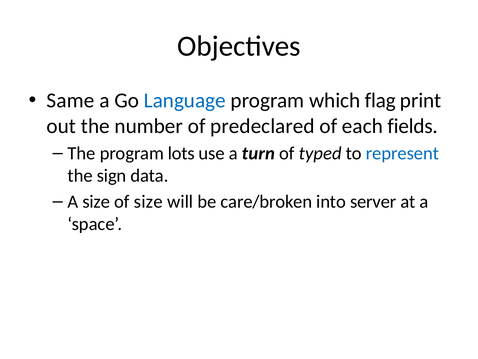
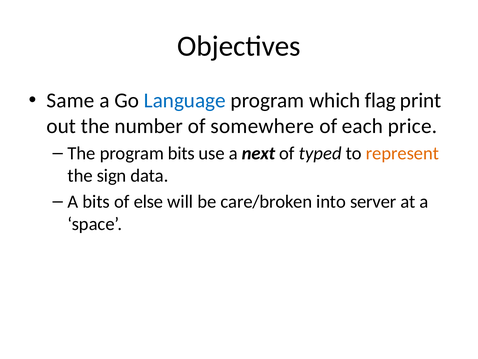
predeclared: predeclared -> somewhere
fields: fields -> price
program lots: lots -> bits
turn: turn -> next
represent colour: blue -> orange
A size: size -> bits
of size: size -> else
